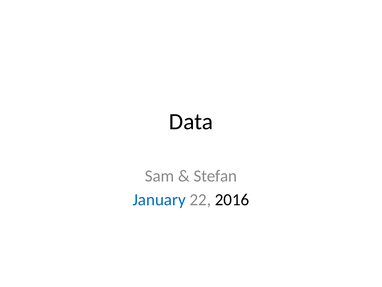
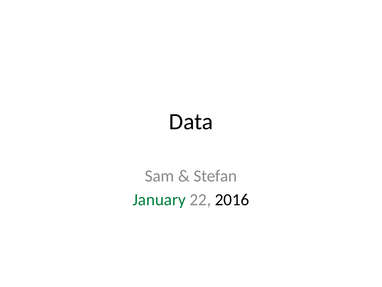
January colour: blue -> green
